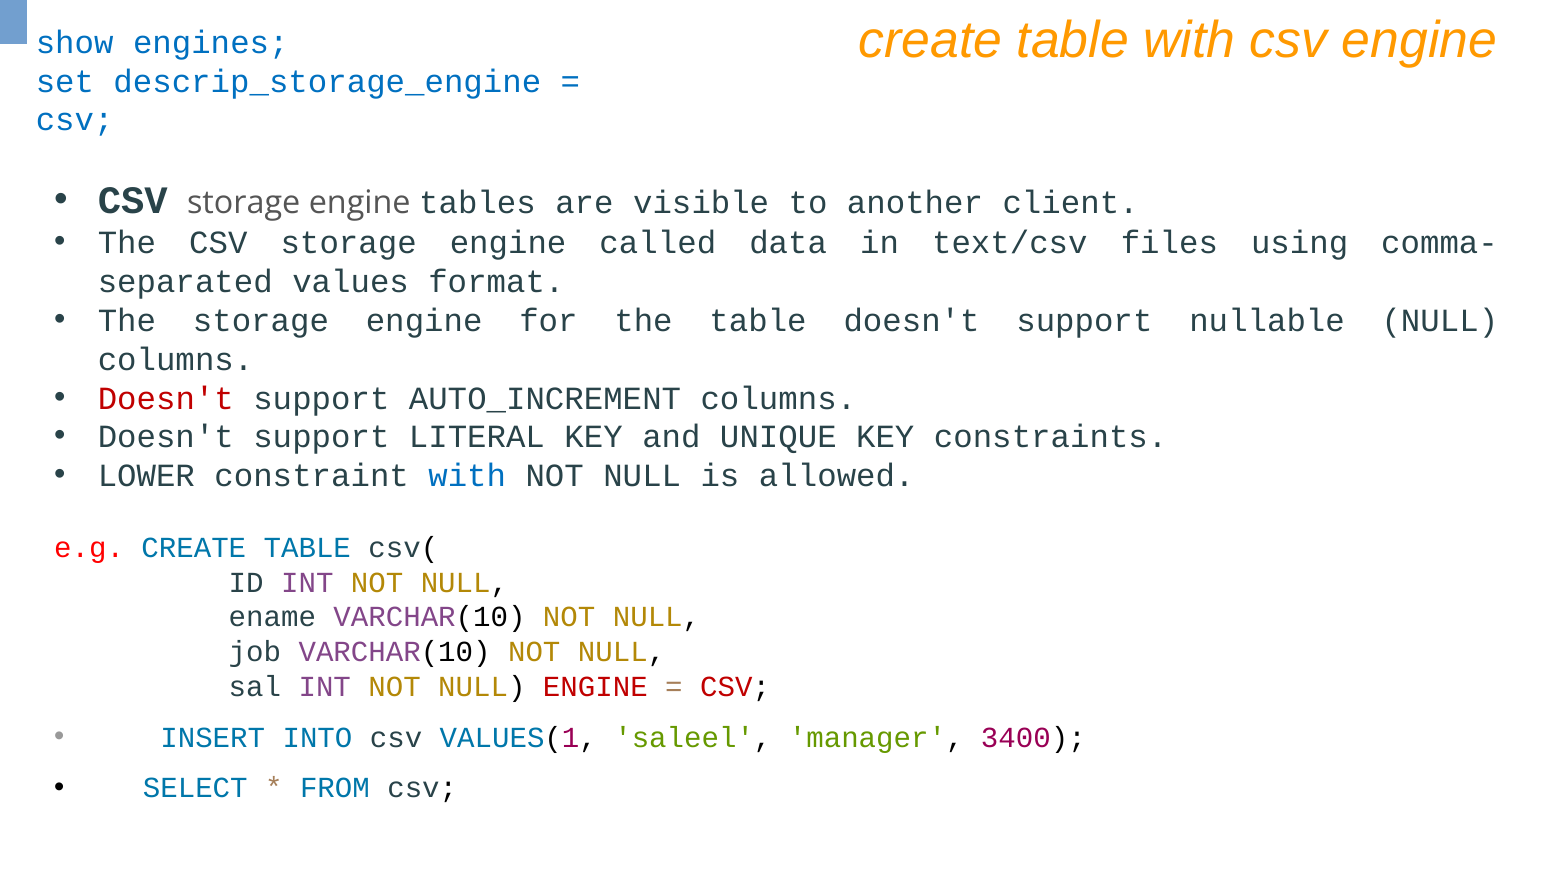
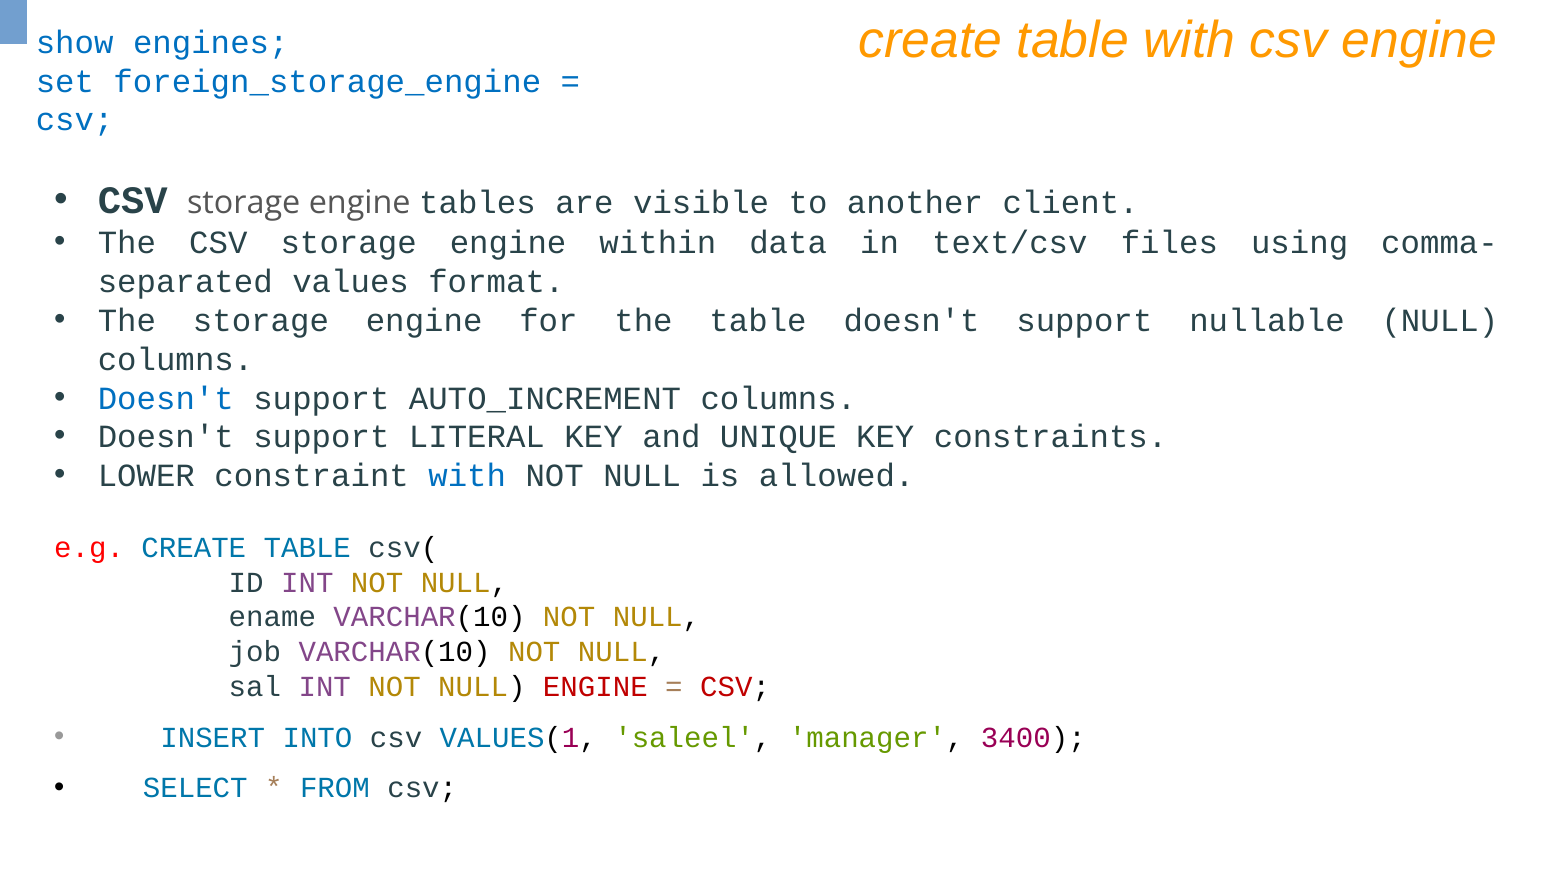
descrip_storage_engine: descrip_storage_engine -> foreign_storage_engine
called: called -> within
Doesn't at (166, 398) colour: red -> blue
